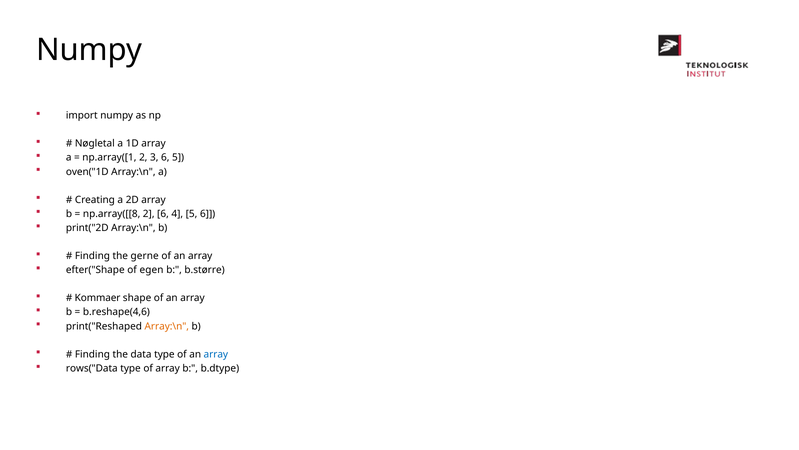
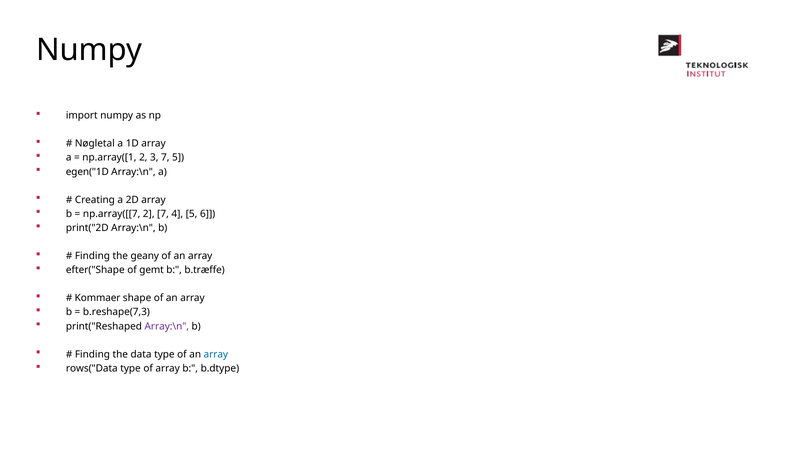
3 6: 6 -> 7
oven("1D: oven("1D -> egen("1D
np.array([[8: np.array([[8 -> np.array([[7
2 6: 6 -> 7
gerne: gerne -> geany
egen: egen -> gemt
b.større: b.større -> b.træffe
b.reshape(4,6: b.reshape(4,6 -> b.reshape(7,3
Array:\n at (167, 326) colour: orange -> purple
